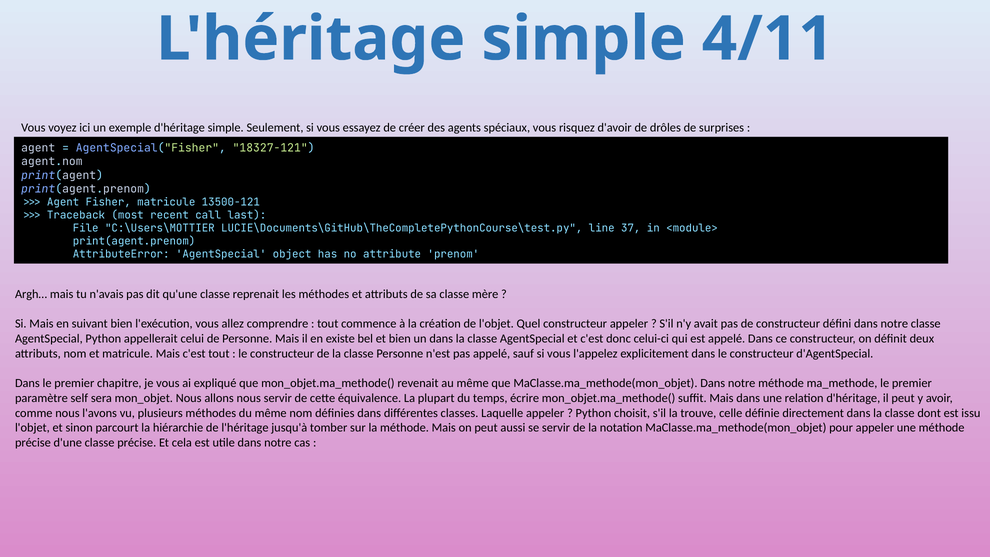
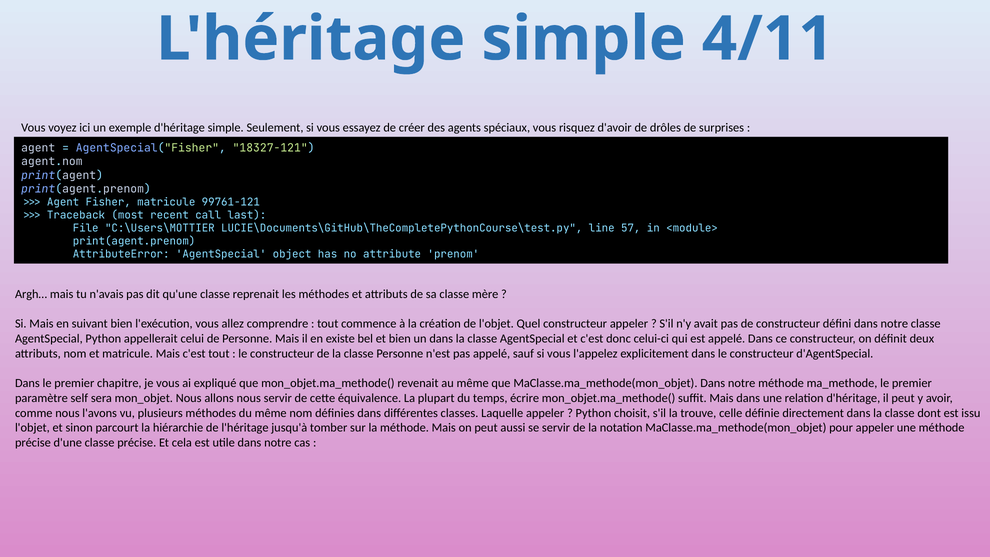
13500-121: 13500-121 -> 99761-121
37: 37 -> 57
